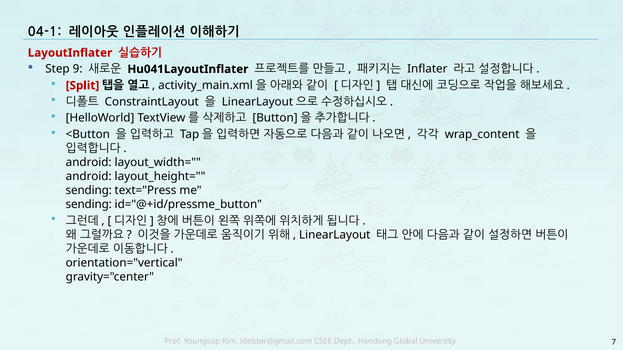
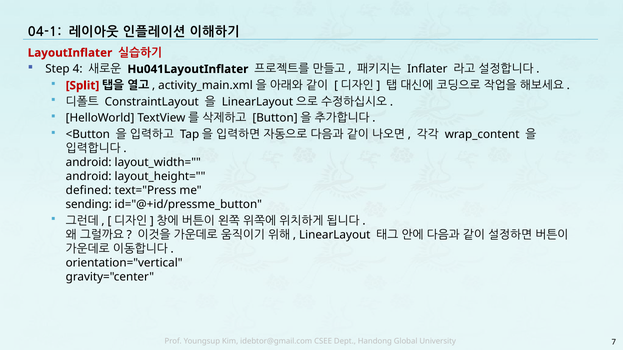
9: 9 -> 4
sending at (89, 191): sending -> defined
